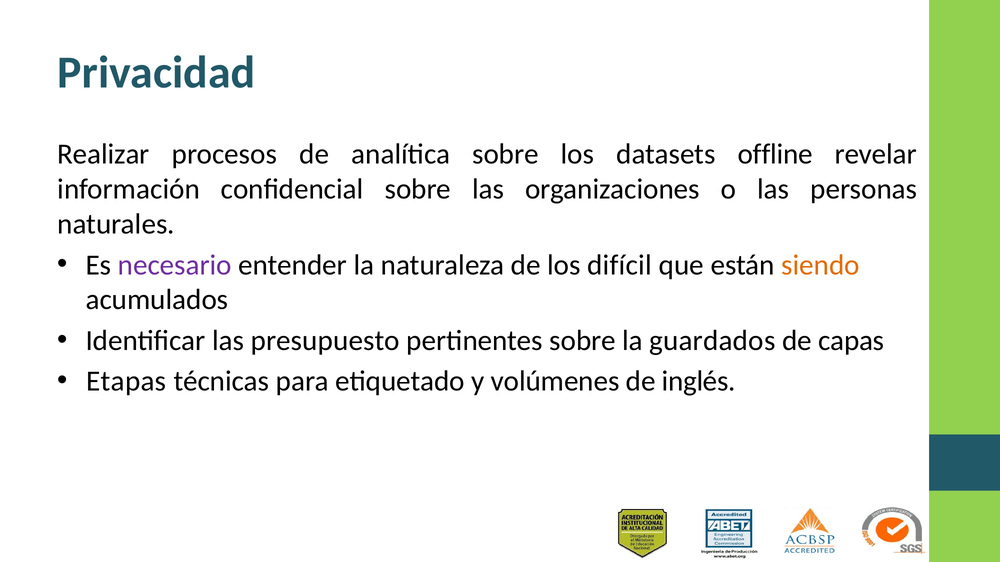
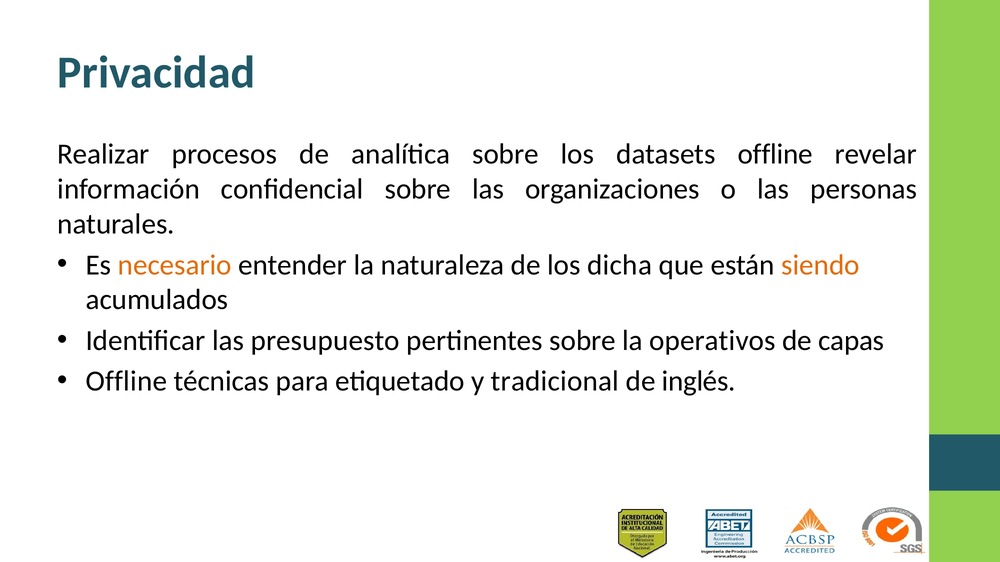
necesario colour: purple -> orange
difícil: difícil -> dicha
guardados: guardados -> operativos
Etapas at (126, 382): Etapas -> Offline
volúmenes: volúmenes -> tradicional
